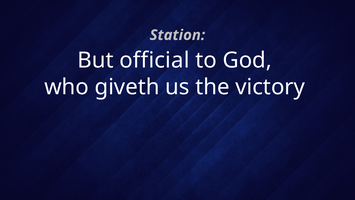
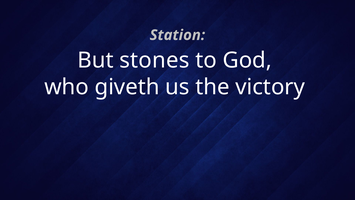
official: official -> stones
